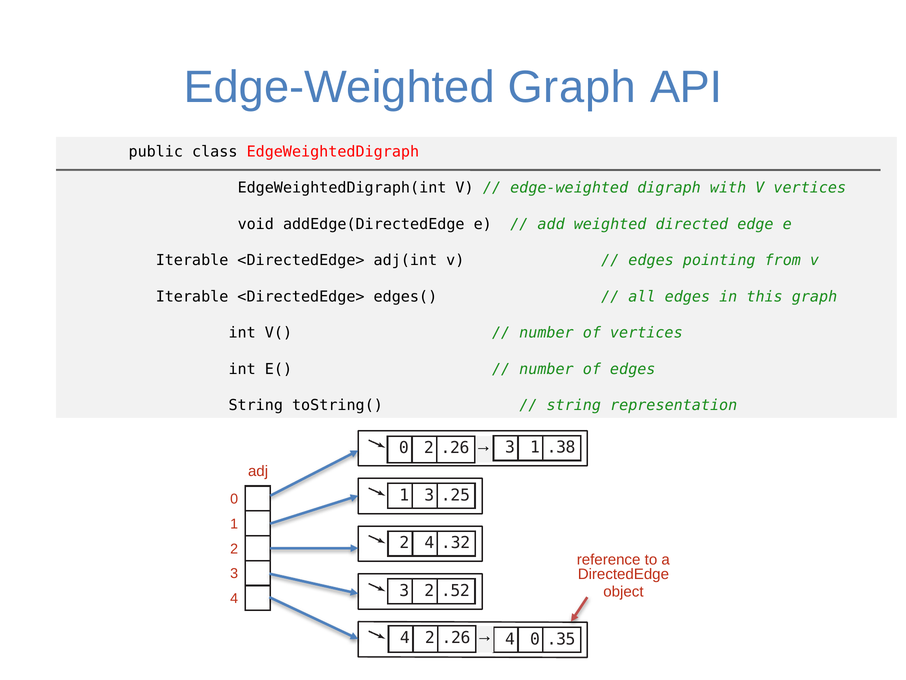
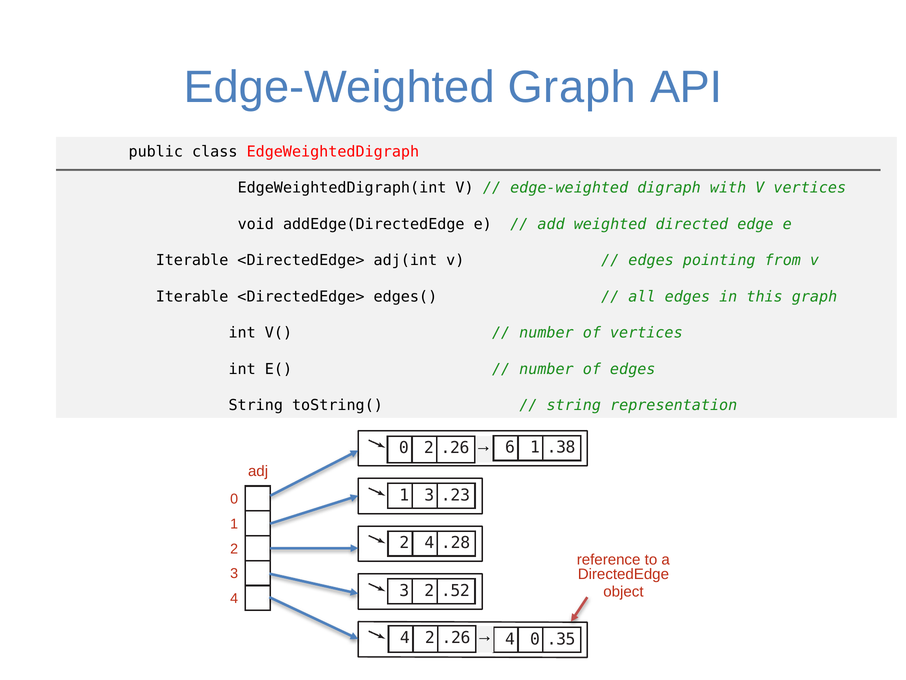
3 at (510, 447): 3 -> 6
.25: .25 -> .23
.32: .32 -> .28
